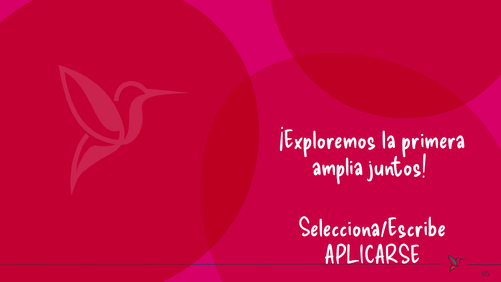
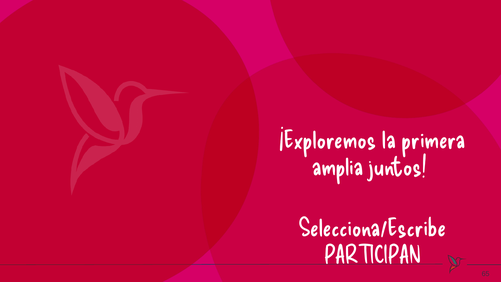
APLICARSE: APLICARSE -> PARTICIPAN
